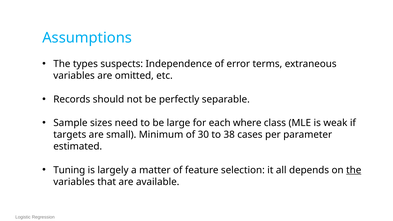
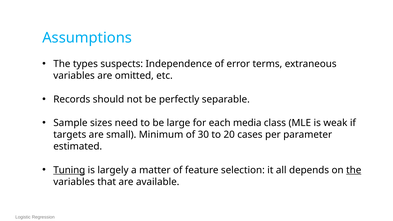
where: where -> media
38: 38 -> 20
Tuning underline: none -> present
